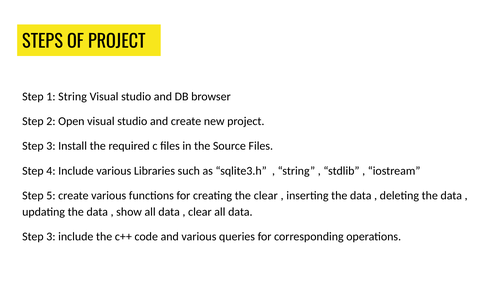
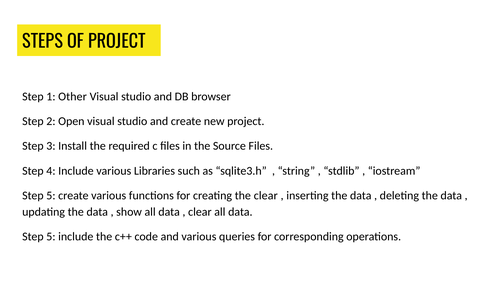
1 String: String -> Other
3 at (51, 237): 3 -> 5
